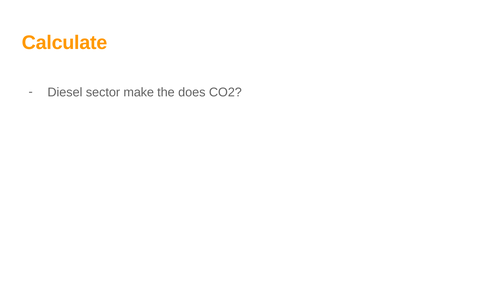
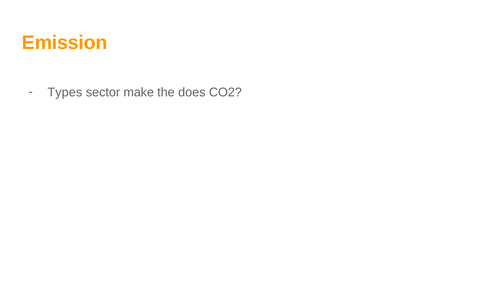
Calculate: Calculate -> Emission
Diesel: Diesel -> Types
